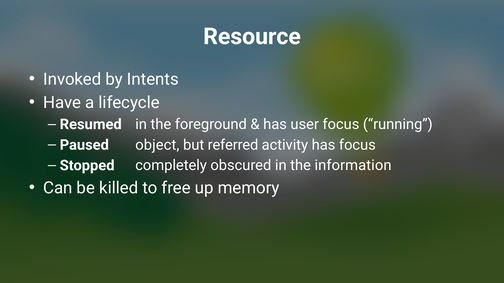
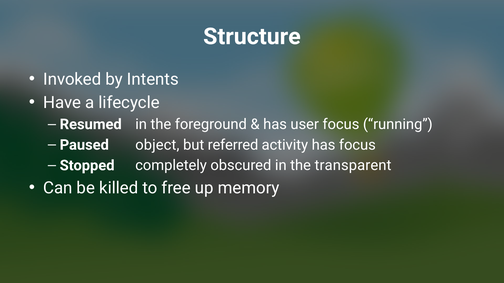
Resource: Resource -> Structure
information: information -> transparent
